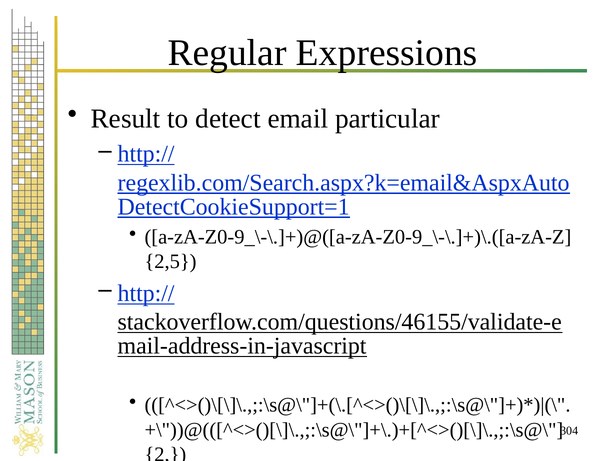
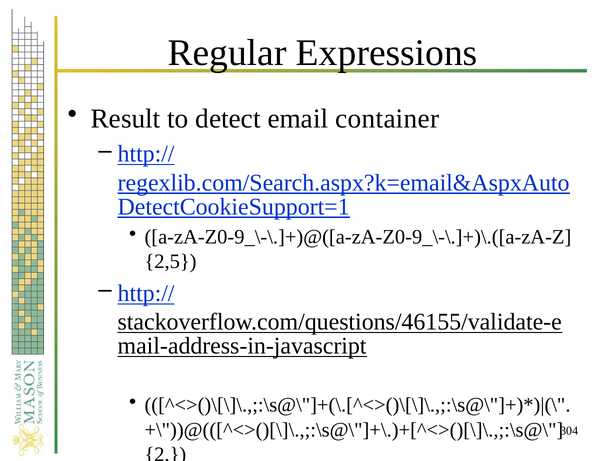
particular: particular -> container
